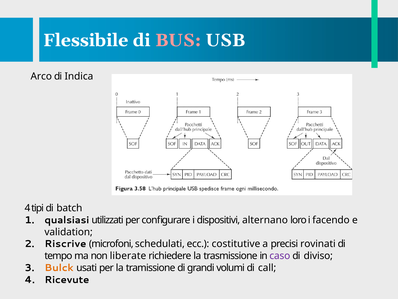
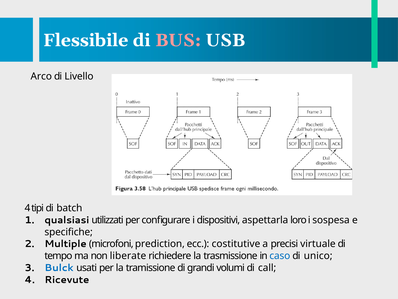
Indica: Indica -> Livello
alternano: alternano -> aspettarla
facendo: facendo -> sospesa
validation: validation -> specifiche
Riscrive: Riscrive -> Multiple
schedulati: schedulati -> prediction
rovinati: rovinati -> virtuale
caso colour: purple -> blue
diviso: diviso -> unico
Bulck colour: orange -> blue
